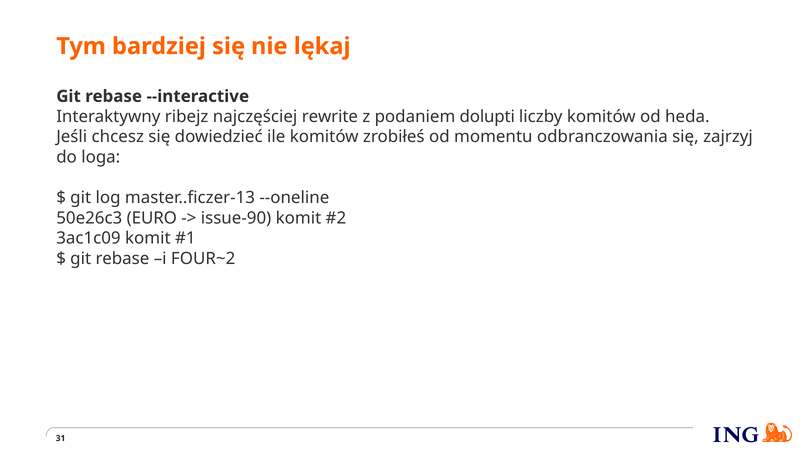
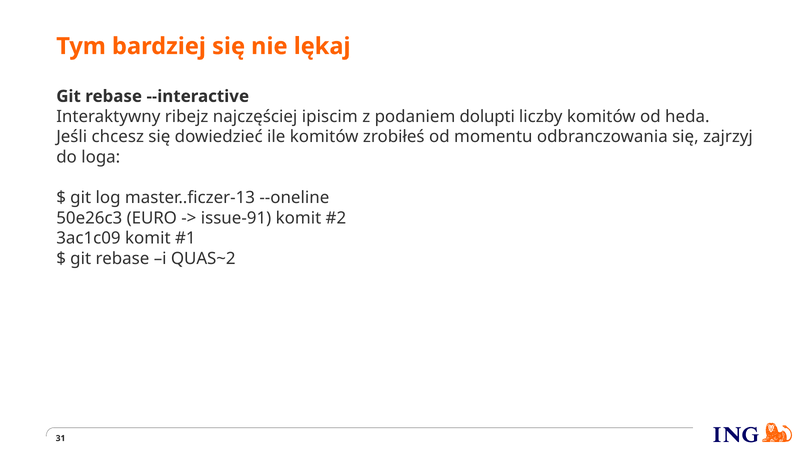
rewrite: rewrite -> ipiscim
issue-90: issue-90 -> issue-91
FOUR~2: FOUR~2 -> QUAS~2
